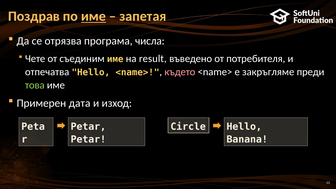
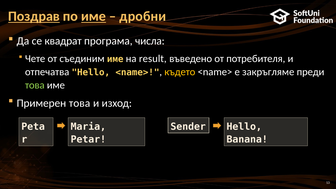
Поздрав underline: none -> present
запетая: запетая -> дробни
отрязва: отрязва -> квадрат
където colour: pink -> yellow
Примерен дата: дата -> това
Petar at (88, 127): Petar -> Maria
Circle: Circle -> Sender
